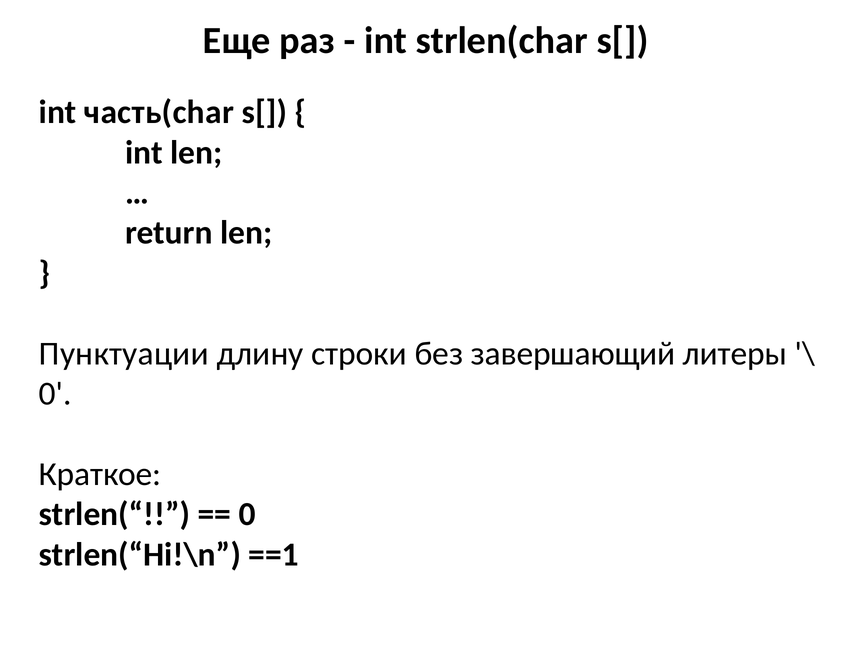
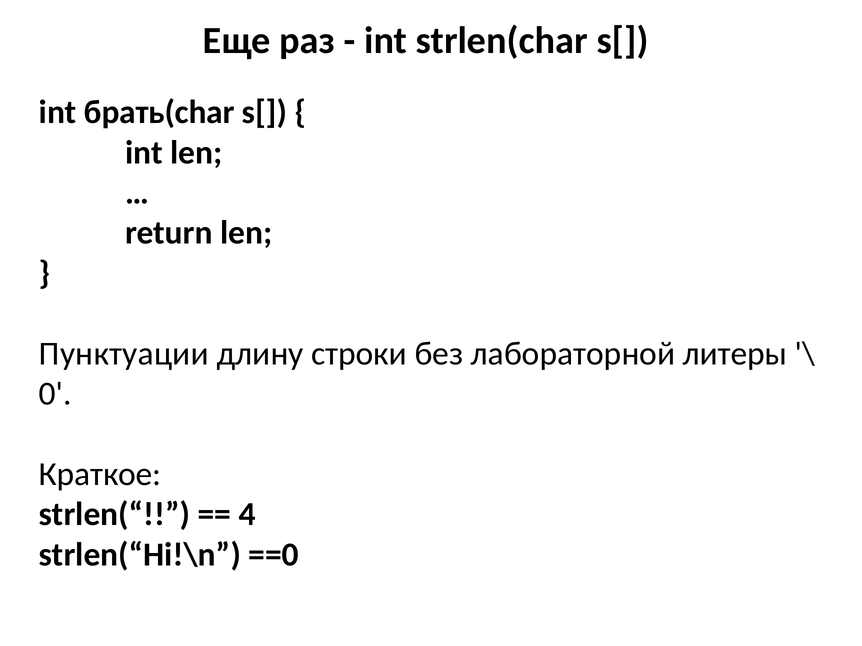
часть(char: часть(char -> брать(char
завершающий: завершающий -> лабораторной
0 at (247, 515): 0 -> 4
==1: ==1 -> ==0
